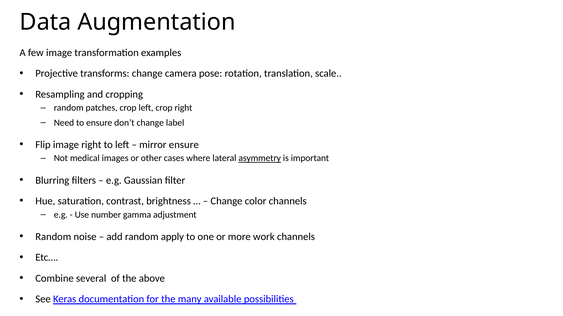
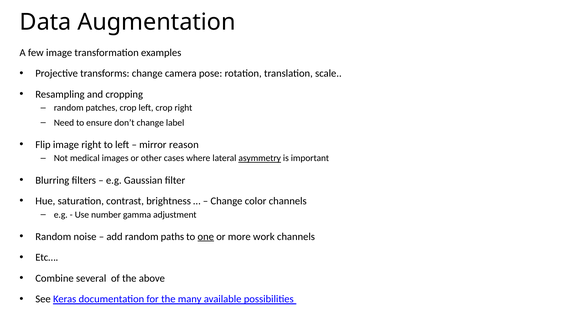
mirror ensure: ensure -> reason
apply: apply -> paths
one underline: none -> present
